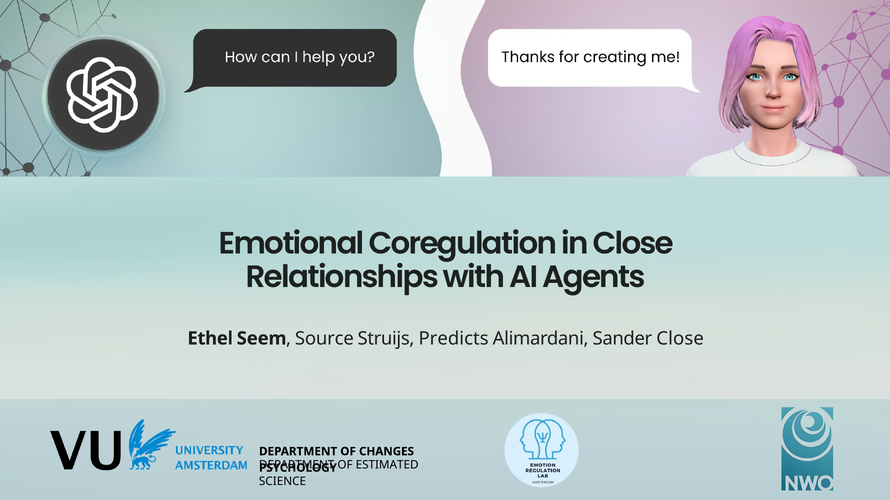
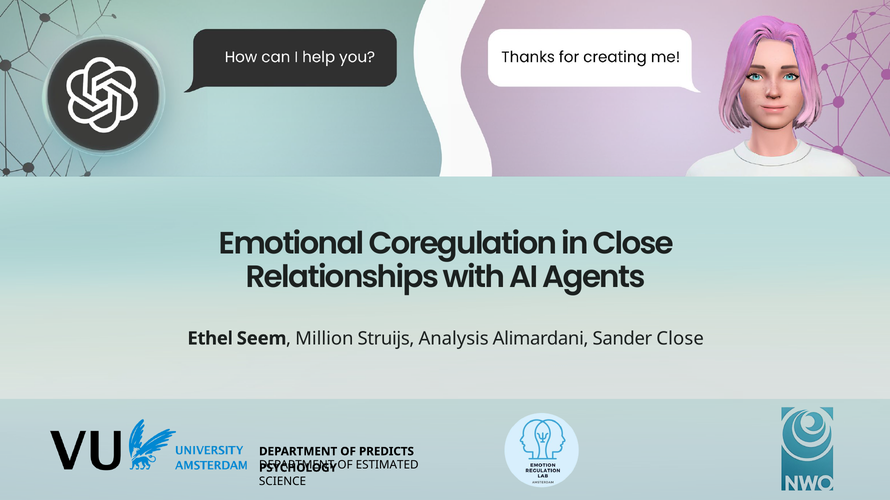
Source: Source -> Million
Predicts: Predicts -> Analysis
CHANGES: CHANGES -> PREDICTS
